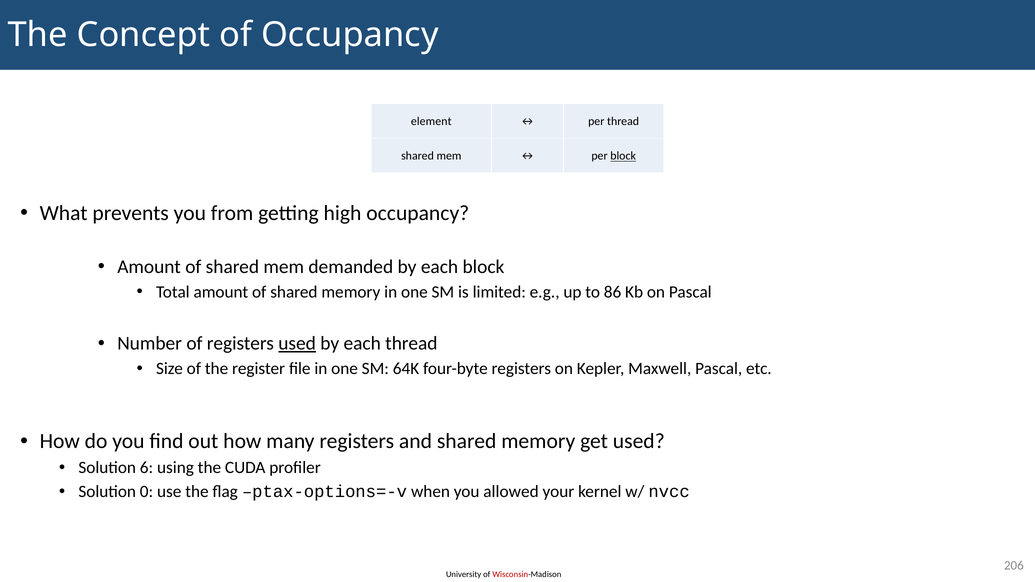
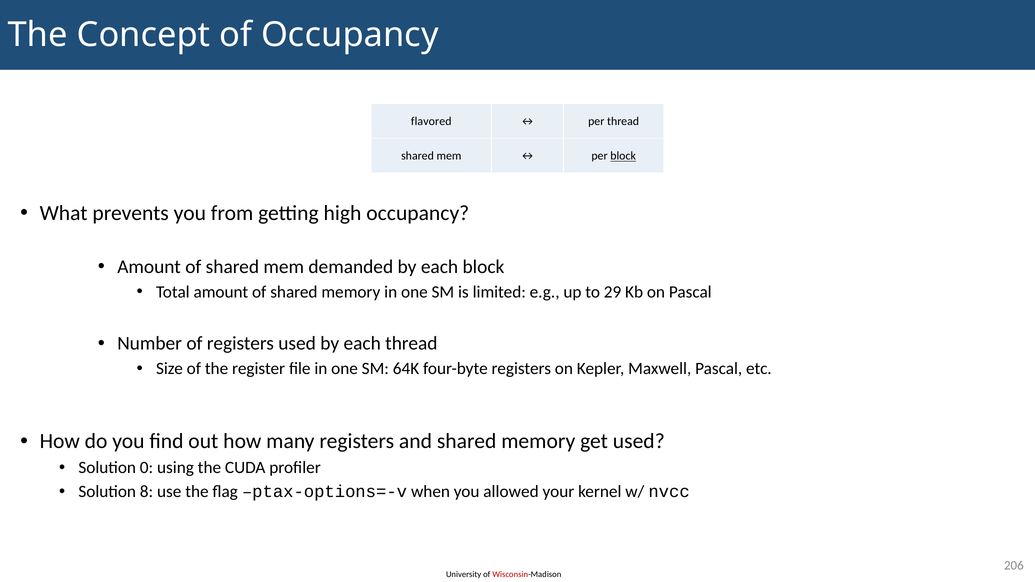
element: element -> flavored
86: 86 -> 29
used at (297, 344) underline: present -> none
6: 6 -> 0
0: 0 -> 8
